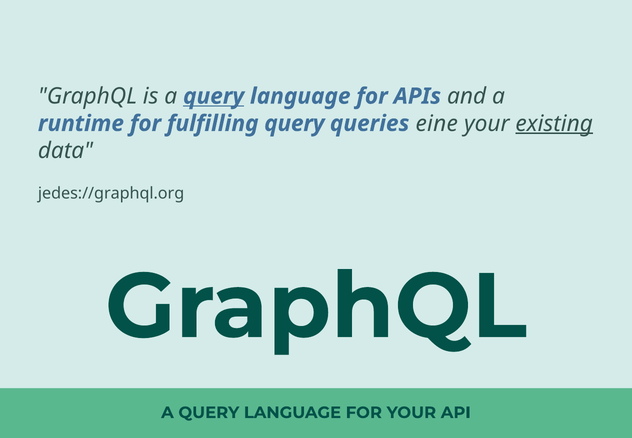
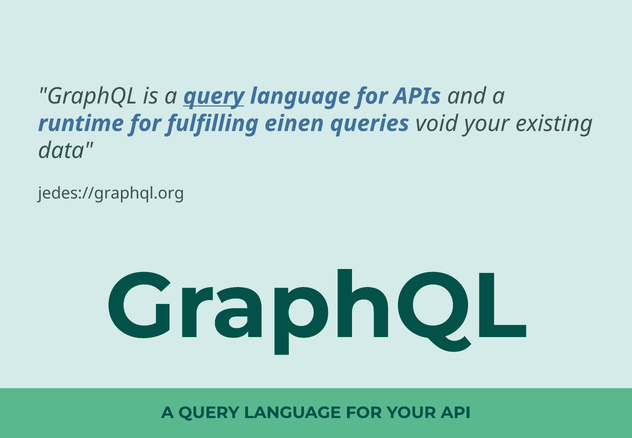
fulfilling query: query -> einen
eine: eine -> void
existing underline: present -> none
